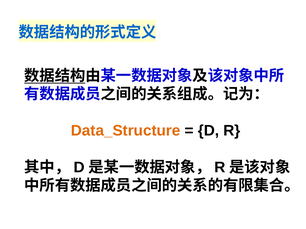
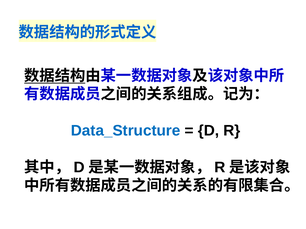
Data_Structure colour: orange -> blue
